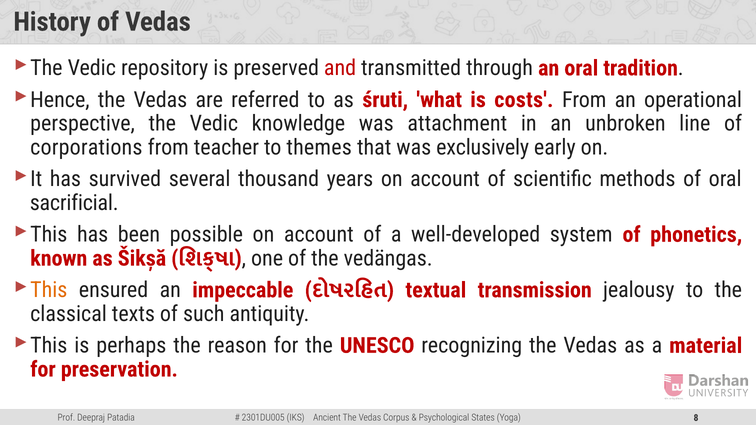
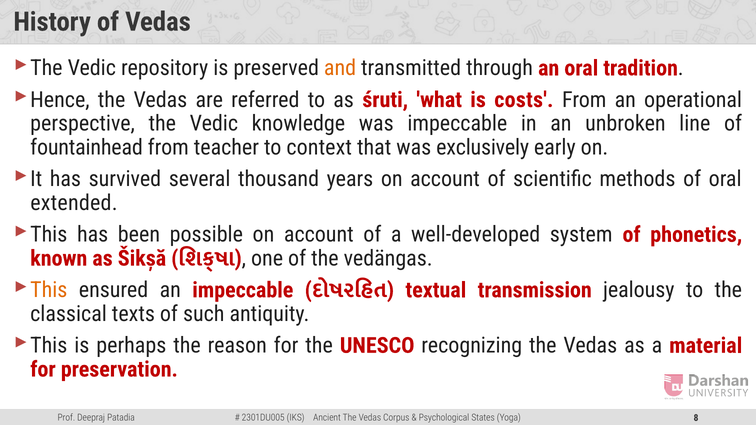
and colour: red -> orange
was attachment: attachment -> impeccable
corporations: corporations -> fountainhead
themes: themes -> context
sacrificial: sacrificial -> extended
